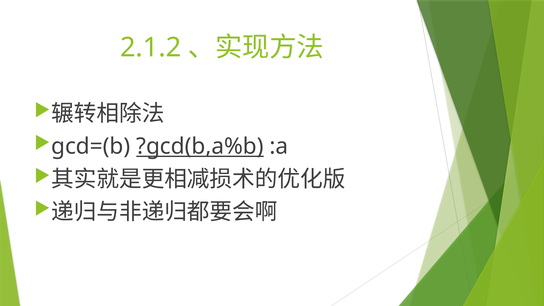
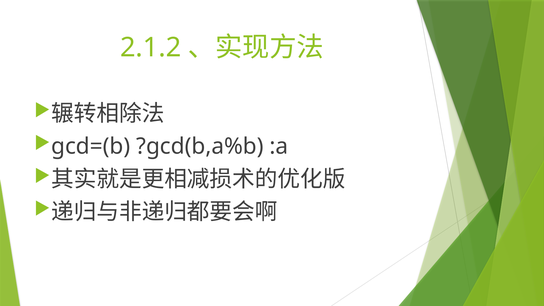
?gcd(b,a%b underline: present -> none
